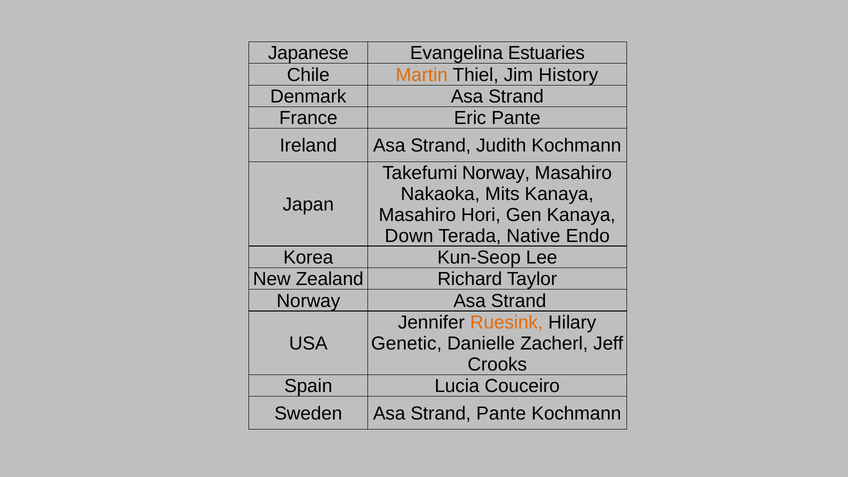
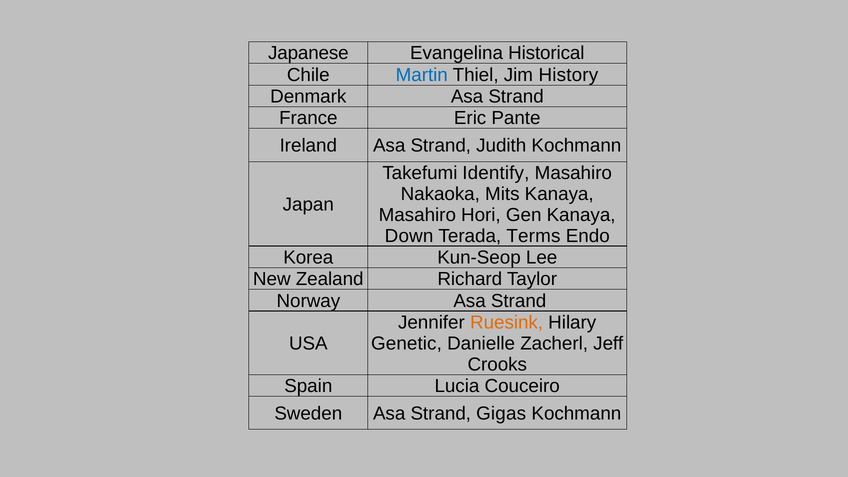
Estuaries: Estuaries -> Historical
Martin colour: orange -> blue
Takefumi Norway: Norway -> Identify
Native: Native -> Terms
Strand Pante: Pante -> Gigas
